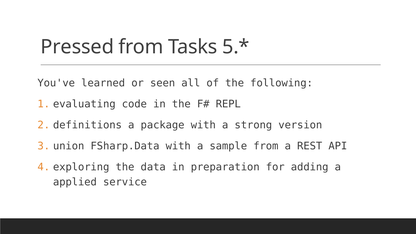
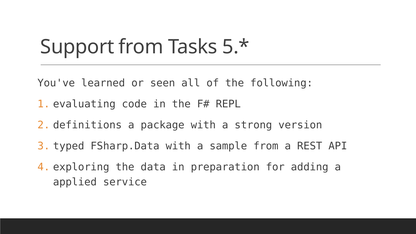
Pressed: Pressed -> Support
union: union -> typed
